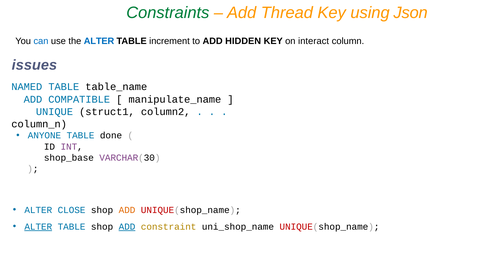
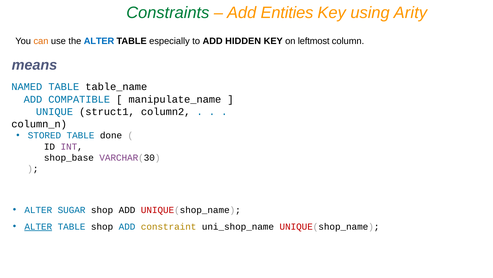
Thread: Thread -> Entities
Json: Json -> Arity
can colour: blue -> orange
increment: increment -> especially
interact: interact -> leftmost
issues: issues -> means
ANYONE: ANYONE -> STORED
CLOSE: CLOSE -> SUGAR
ADD at (127, 209) colour: orange -> black
ADD at (127, 226) underline: present -> none
